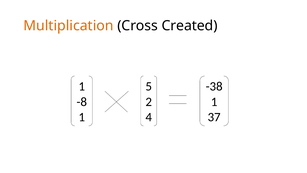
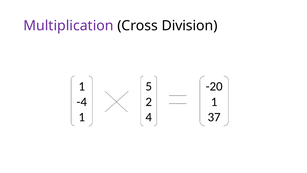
Multiplication colour: orange -> purple
Created: Created -> Division
-38: -38 -> -20
-8: -8 -> -4
